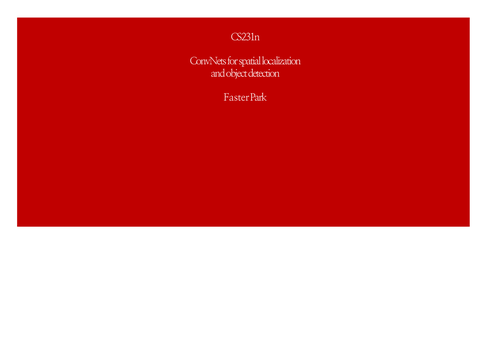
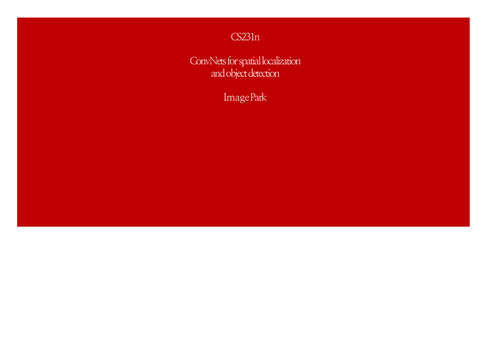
Faster: Faster -> Image
